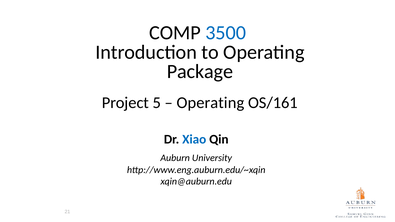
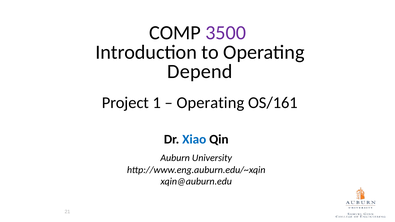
3500 colour: blue -> purple
Package: Package -> Depend
5: 5 -> 1
